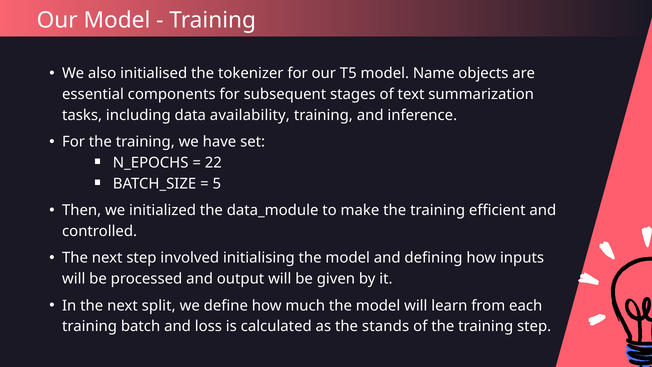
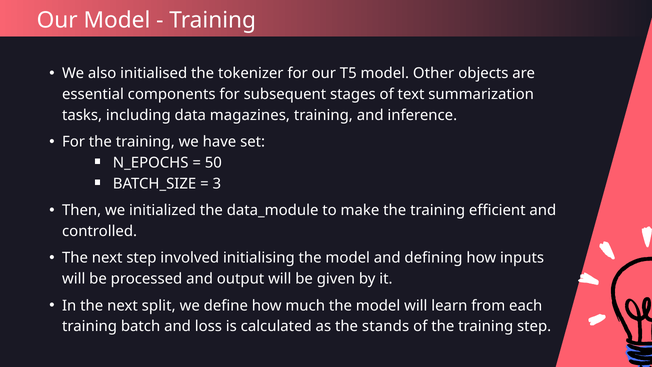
Name: Name -> Other
availability: availability -> magazines
22: 22 -> 50
5: 5 -> 3
